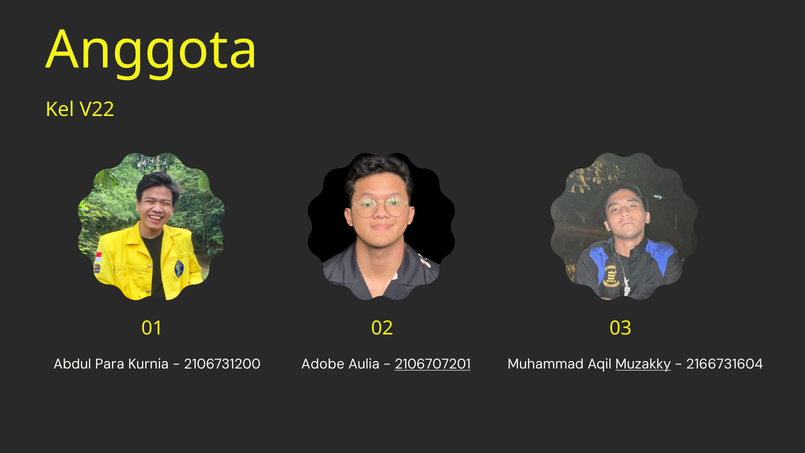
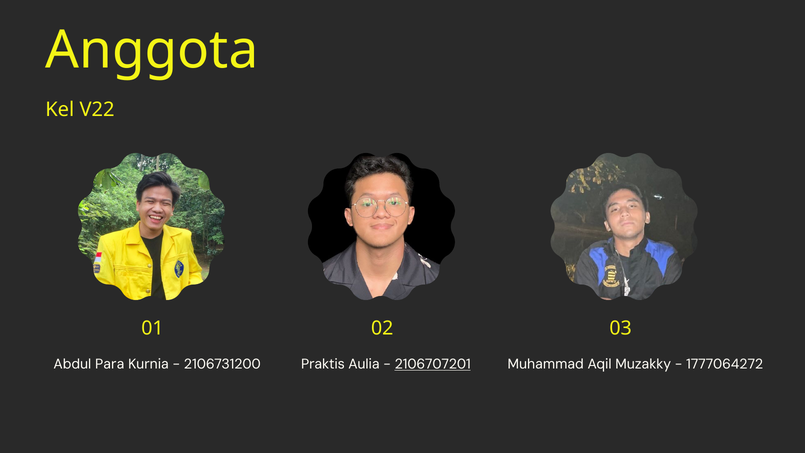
Adobe: Adobe -> Praktis
Muzakky underline: present -> none
2166731604: 2166731604 -> 1777064272
